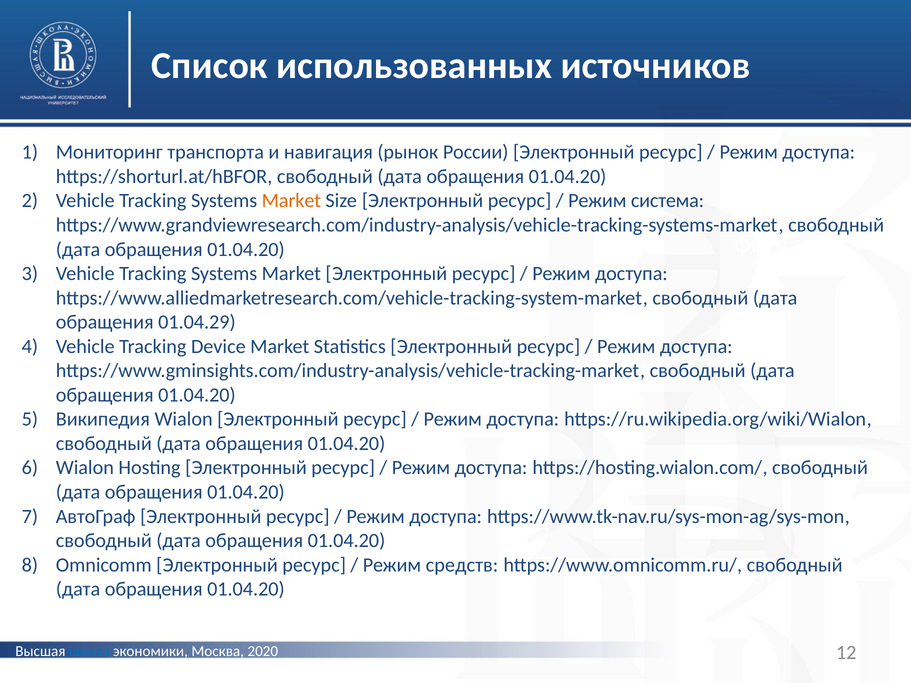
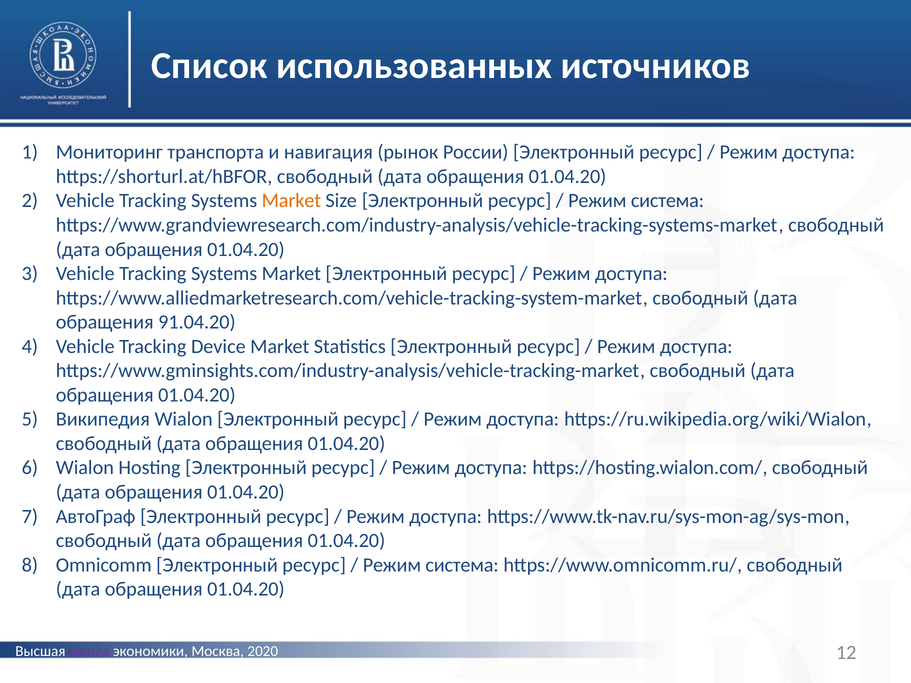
01.04.29: 01.04.29 -> 91.04.20
средств at (462, 565): средств -> система
школа colour: blue -> purple
